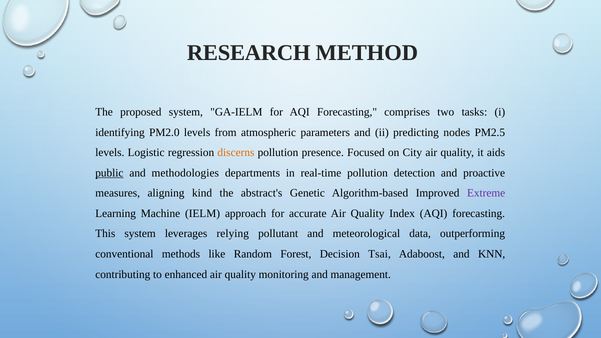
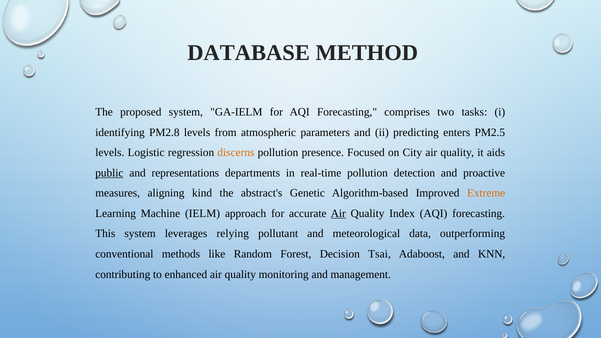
RESEARCH: RESEARCH -> DATABASE
PM2.0: PM2.0 -> PM2.8
nodes: nodes -> enters
methodologies: methodologies -> representations
Extreme colour: purple -> orange
Air at (338, 214) underline: none -> present
